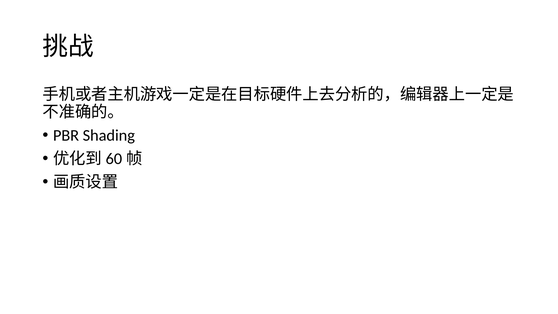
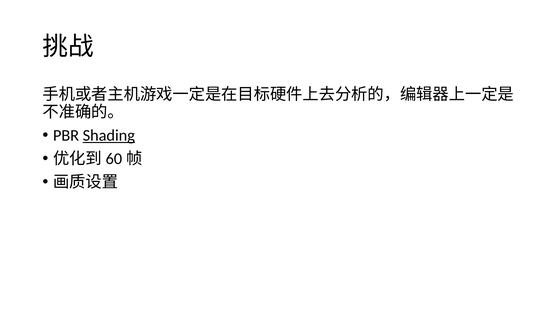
Shading underline: none -> present
